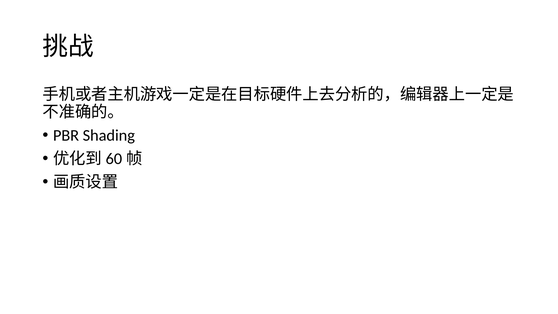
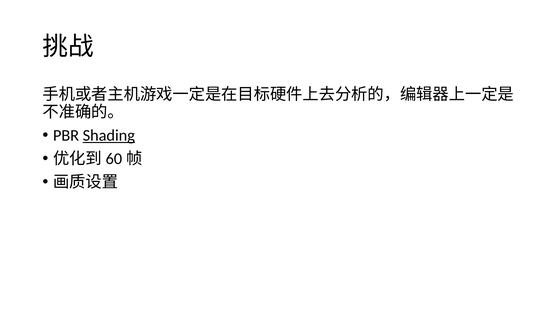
Shading underline: none -> present
